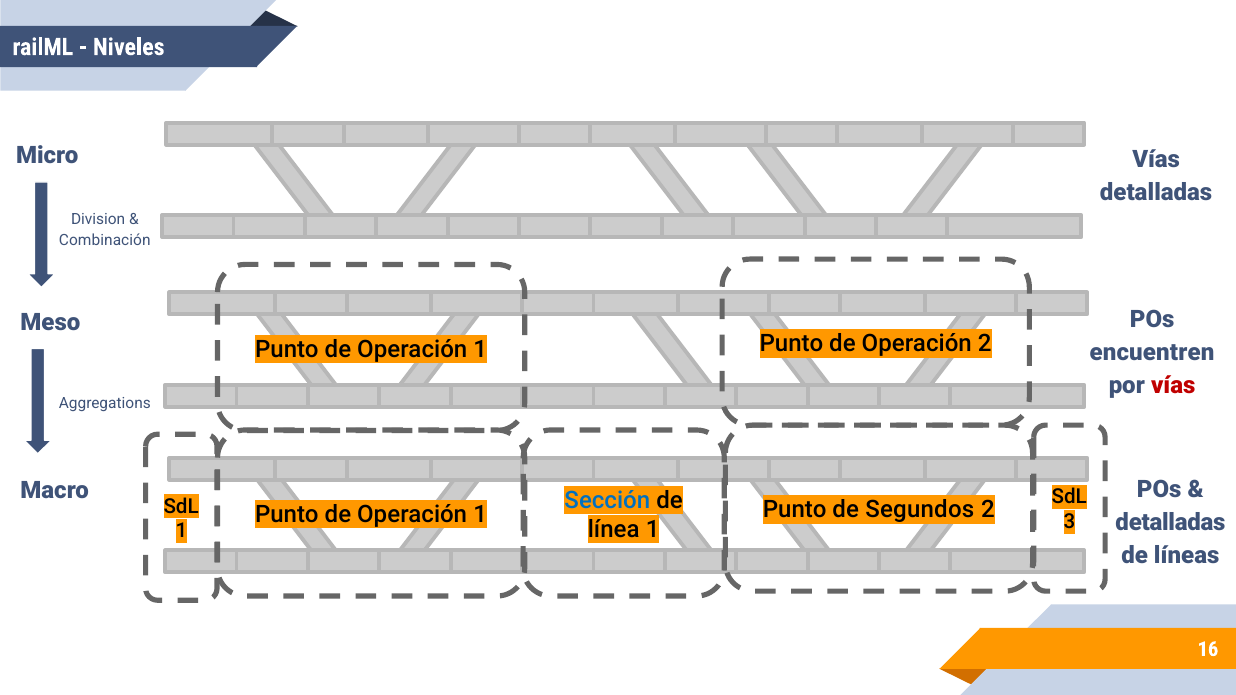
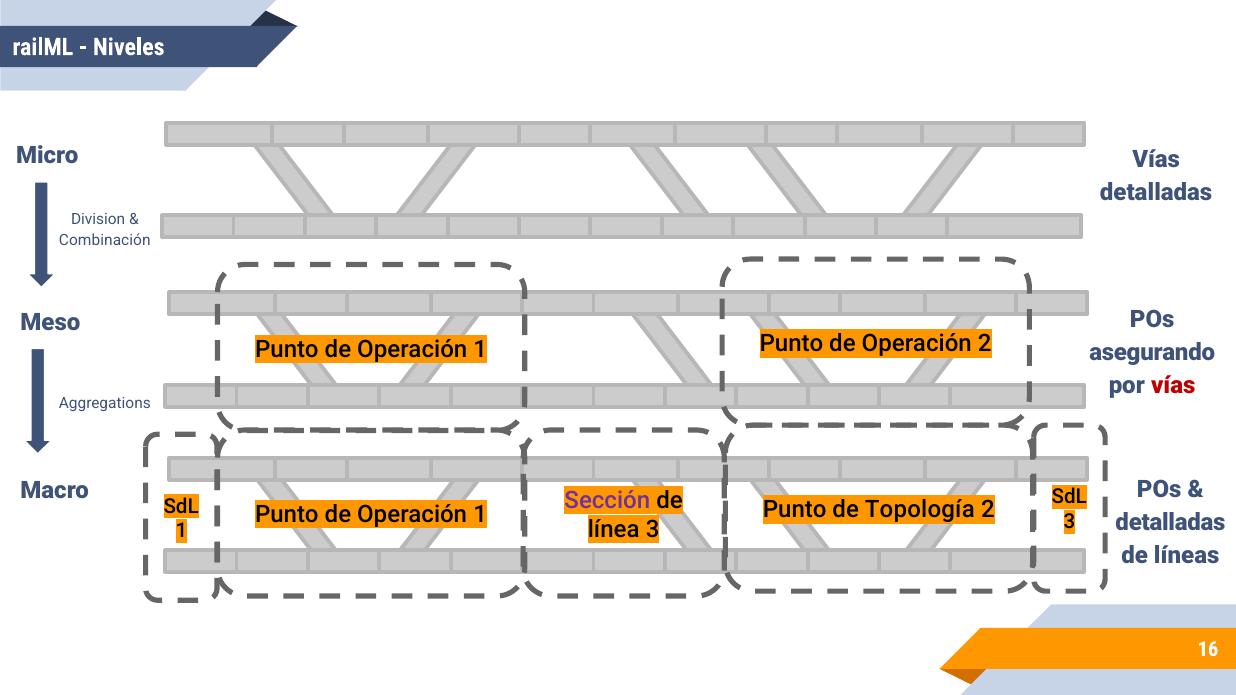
encuentren: encuentren -> asegurando
Sección colour: blue -> purple
Segundos: Segundos -> Topología
línea 1: 1 -> 3
